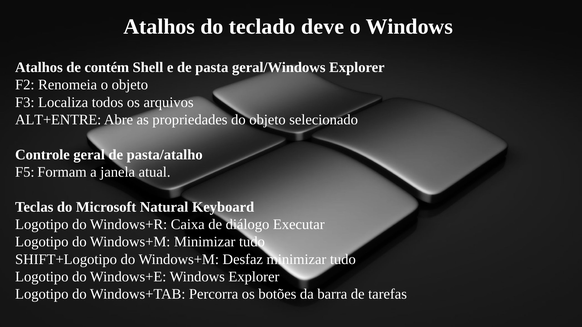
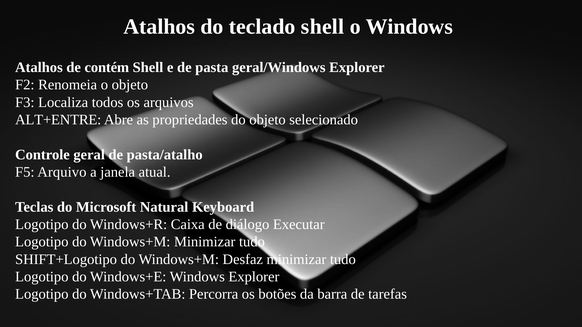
teclado deve: deve -> shell
Formam: Formam -> Arquivo
